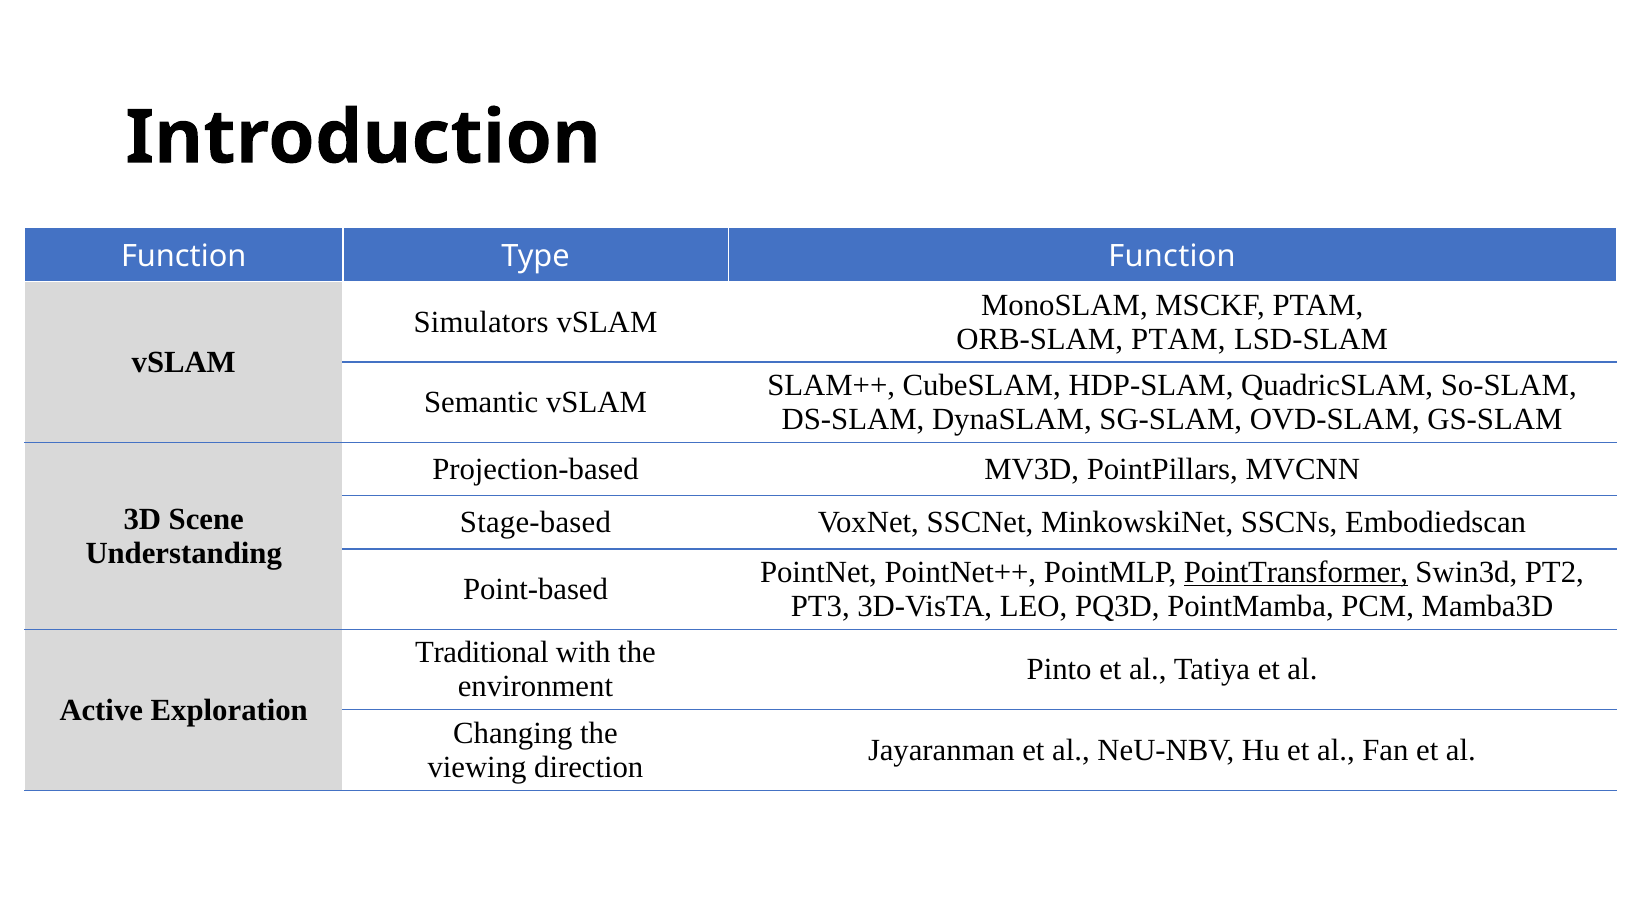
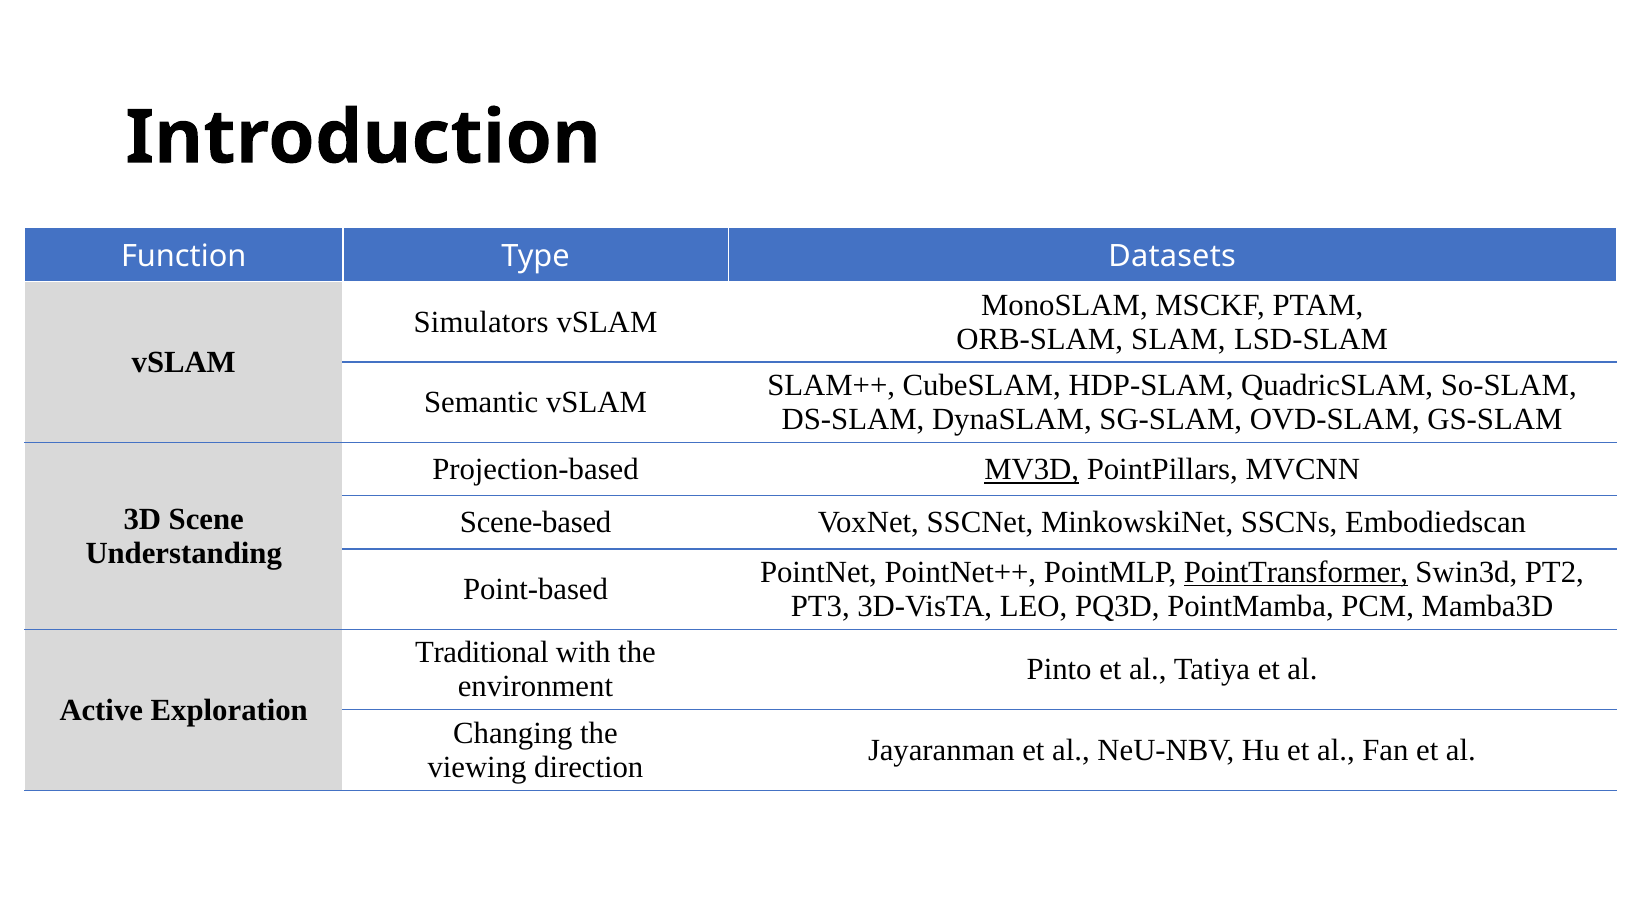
Type Function: Function -> Datasets
ORB-SLAM PTAM: PTAM -> SLAM
MV3D underline: none -> present
Stage-based: Stage-based -> Scene-based
